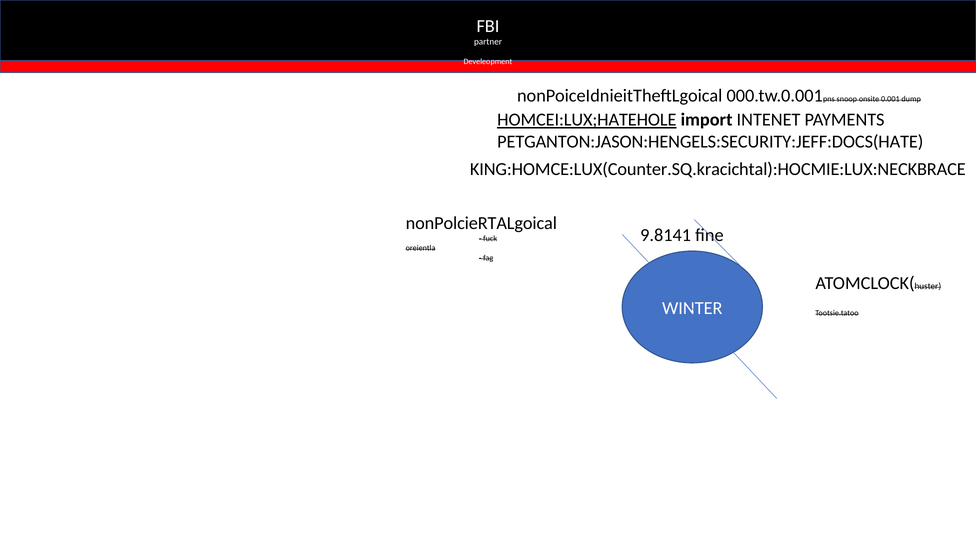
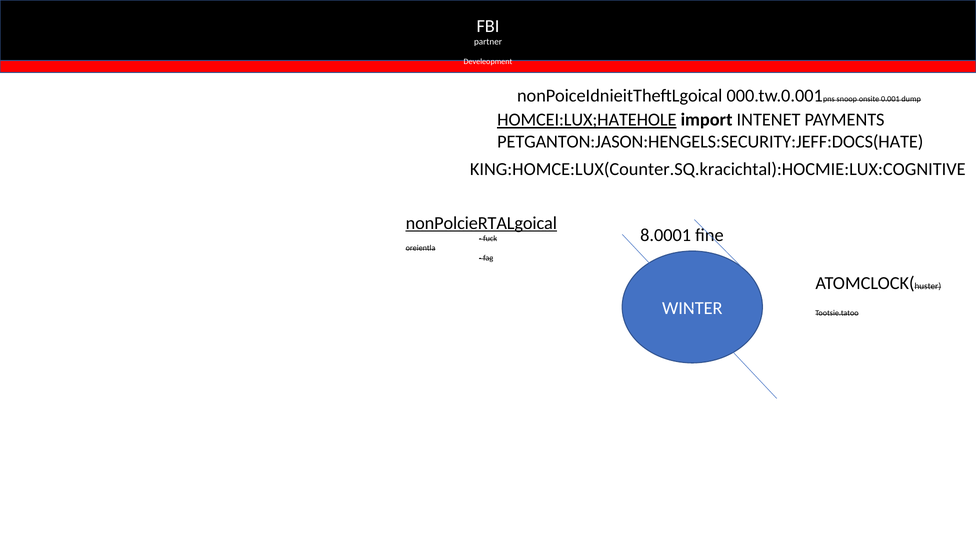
KING:HOMCE:LUX(Counter.SQ.kracichtal):HOCMIE:LUX:NECKBRACE: KING:HOMCE:LUX(Counter.SQ.kracichtal):HOCMIE:LUX:NECKBRACE -> KING:HOMCE:LUX(Counter.SQ.kracichtal):HOCMIE:LUX:COGNITIVE
nonPolcieRTALgoical underline: none -> present
9.8141: 9.8141 -> 8.0001
